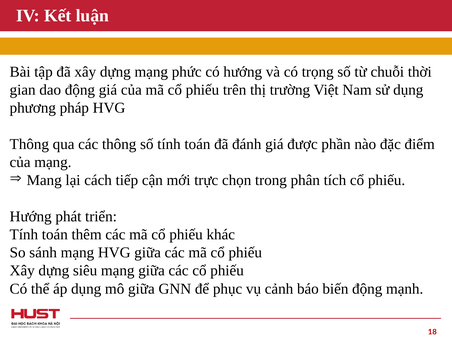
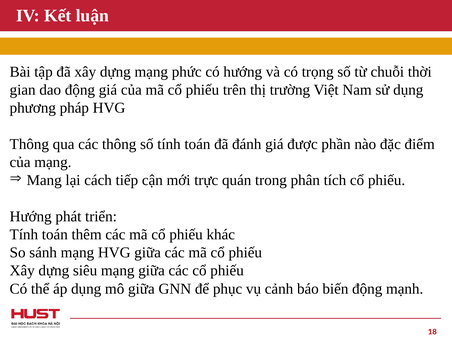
chọn: chọn -> quán
